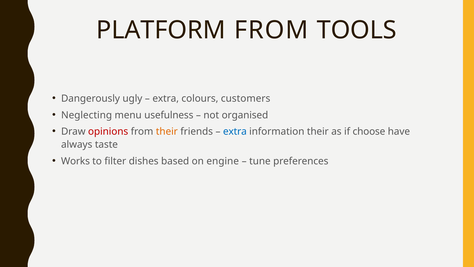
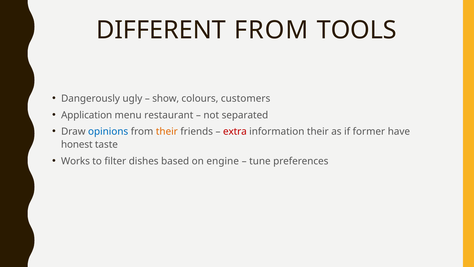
PLATFORM: PLATFORM -> DIFFERENT
extra at (166, 98): extra -> show
Neglecting: Neglecting -> Application
usefulness: usefulness -> restaurant
organised: organised -> separated
opinions colour: red -> blue
extra at (235, 131) colour: blue -> red
choose: choose -> former
always: always -> honest
